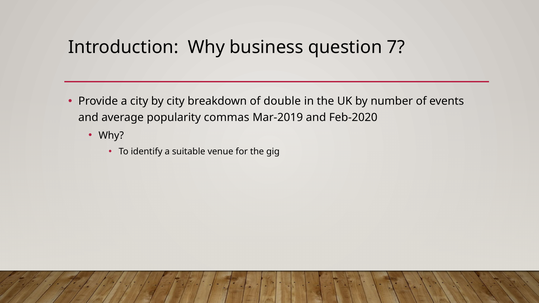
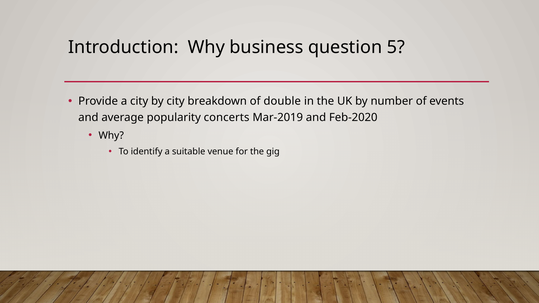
7: 7 -> 5
commas: commas -> concerts
